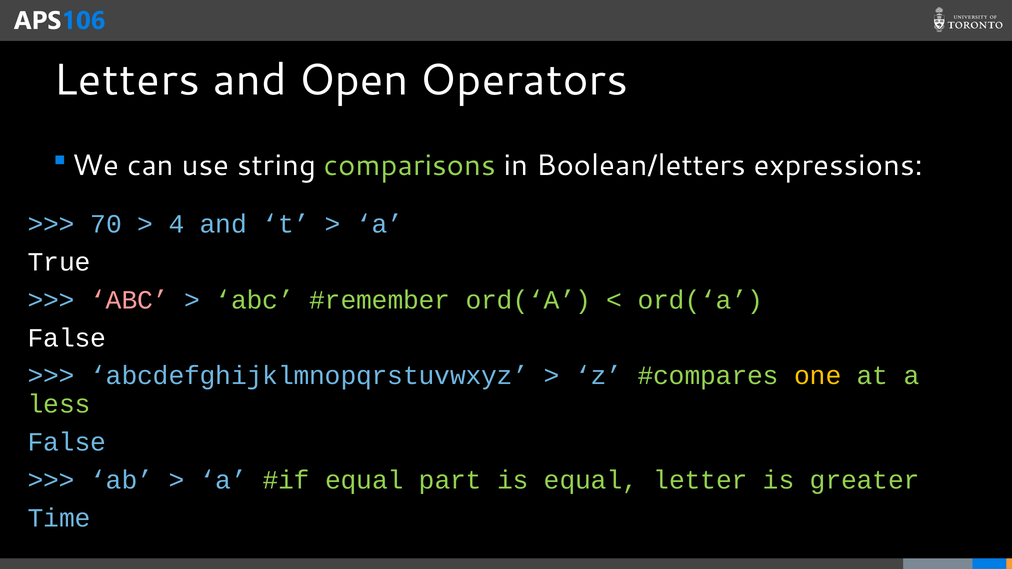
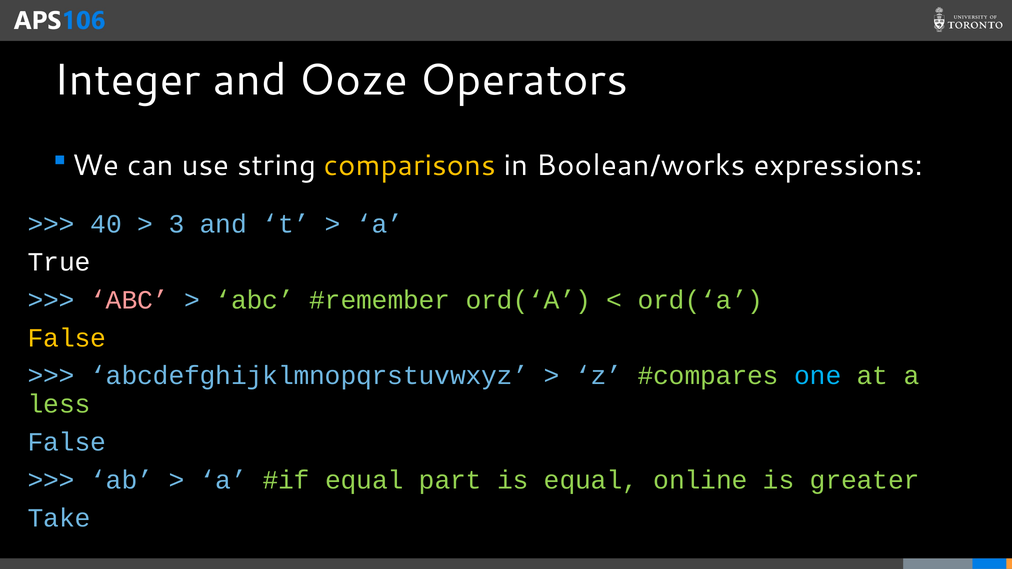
Letters: Letters -> Integer
Open: Open -> Ooze
comparisons colour: light green -> yellow
Boolean/letters: Boolean/letters -> Boolean/works
70: 70 -> 40
4: 4 -> 3
False at (67, 338) colour: white -> yellow
one colour: yellow -> light blue
letter: letter -> online
Time: Time -> Take
